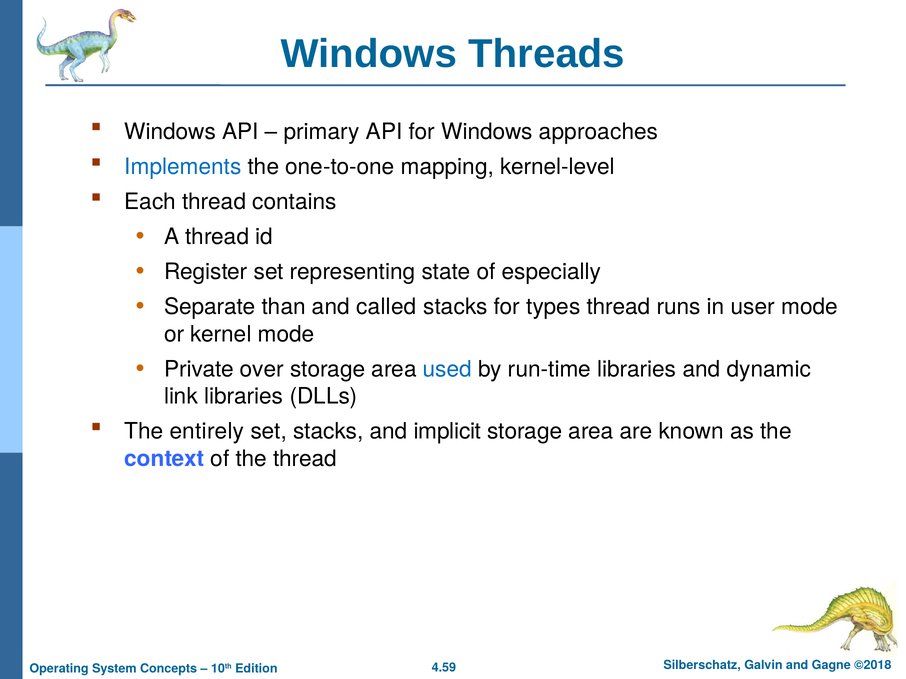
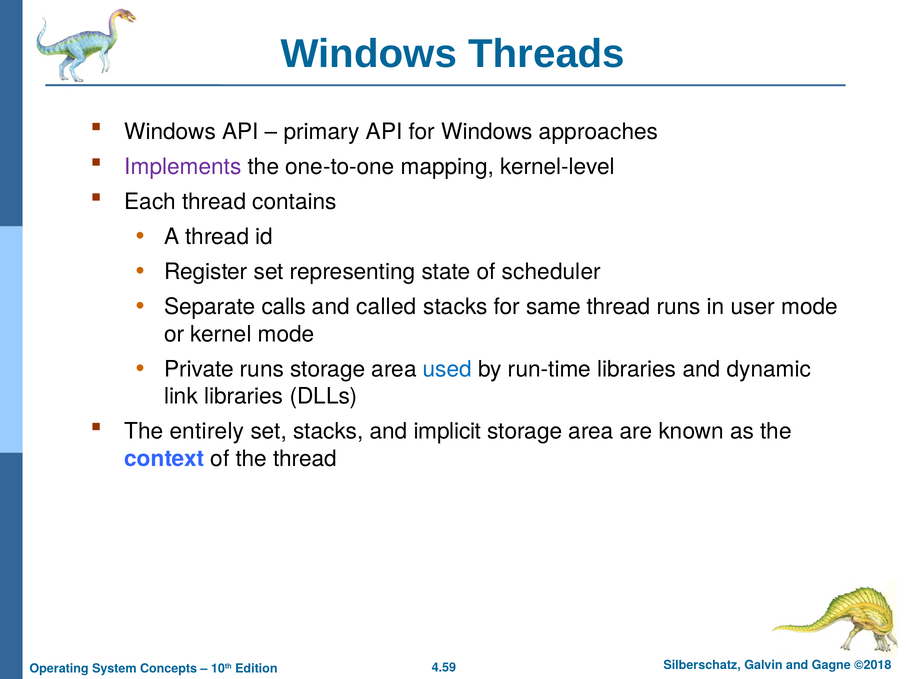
Implements colour: blue -> purple
especially: especially -> scheduler
than: than -> calls
types: types -> same
Private over: over -> runs
